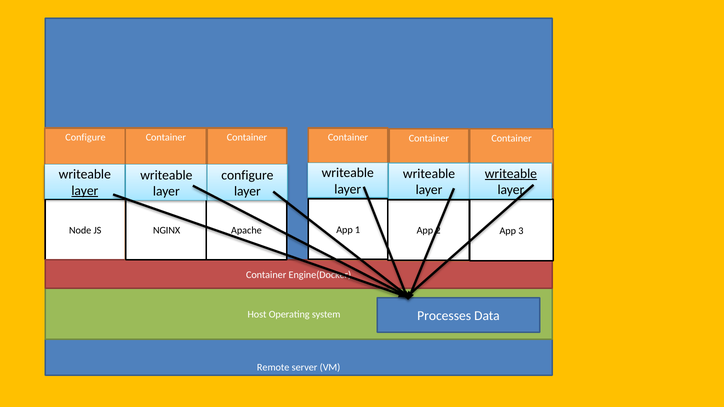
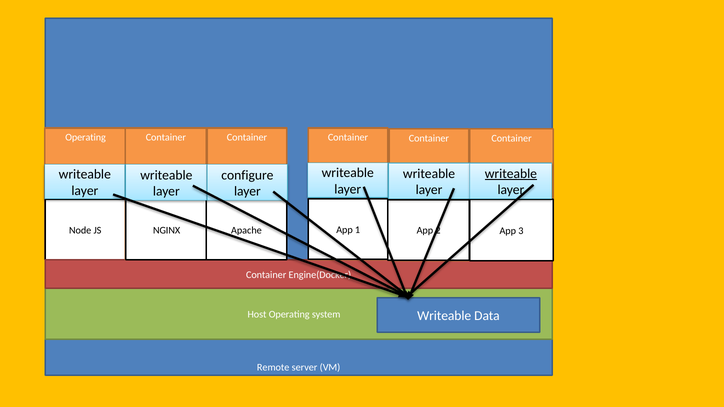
Configure at (85, 138): Configure -> Operating
layer at (85, 191) underline: present -> none
Processes at (444, 316): Processes -> Writeable
